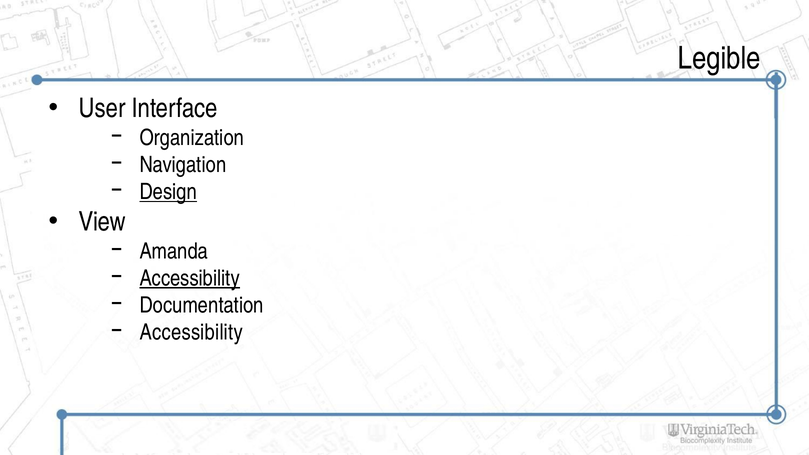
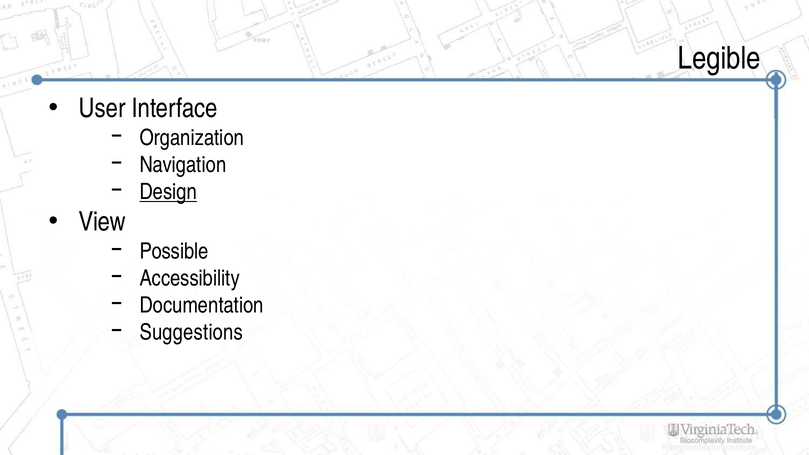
Amanda: Amanda -> Possible
Accessibility at (190, 278) underline: present -> none
Accessibility at (191, 332): Accessibility -> Suggestions
